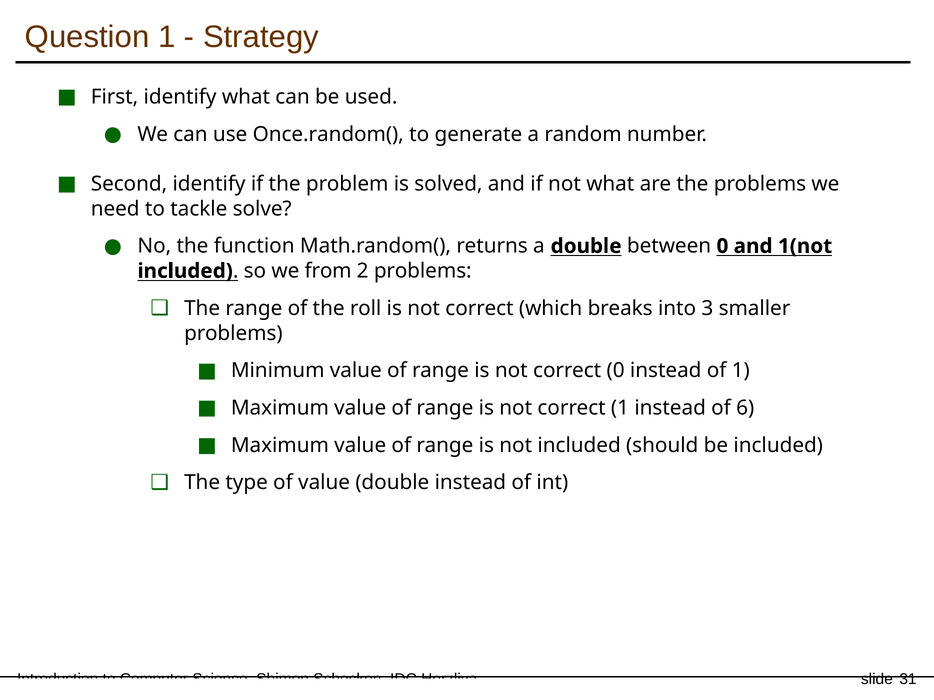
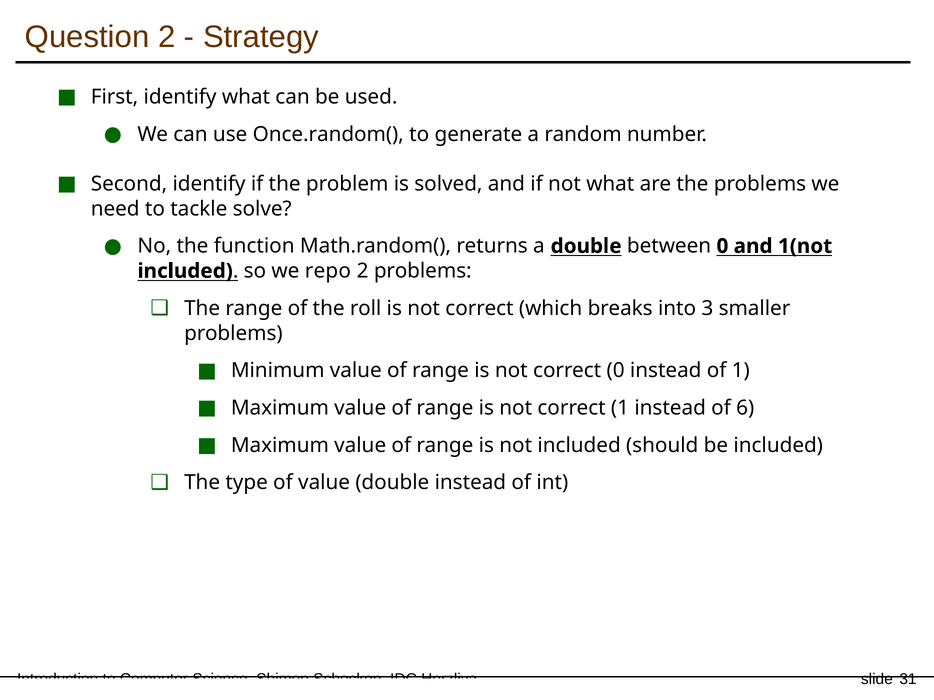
Question 1: 1 -> 2
from: from -> repo
